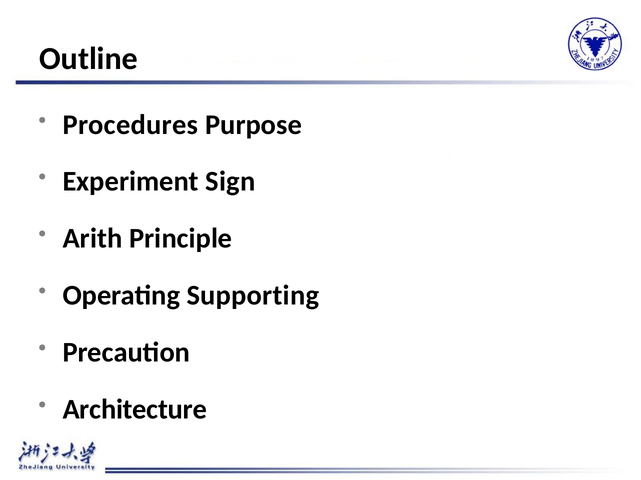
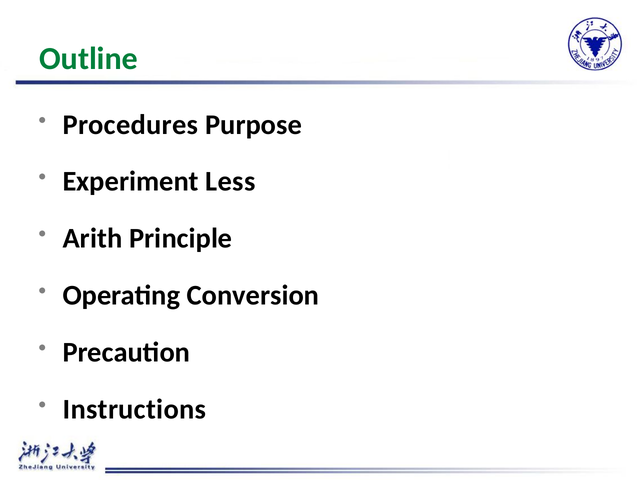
Outline colour: black -> green
Sign: Sign -> Less
Supporting: Supporting -> Conversion
Architecture: Architecture -> Instructions
